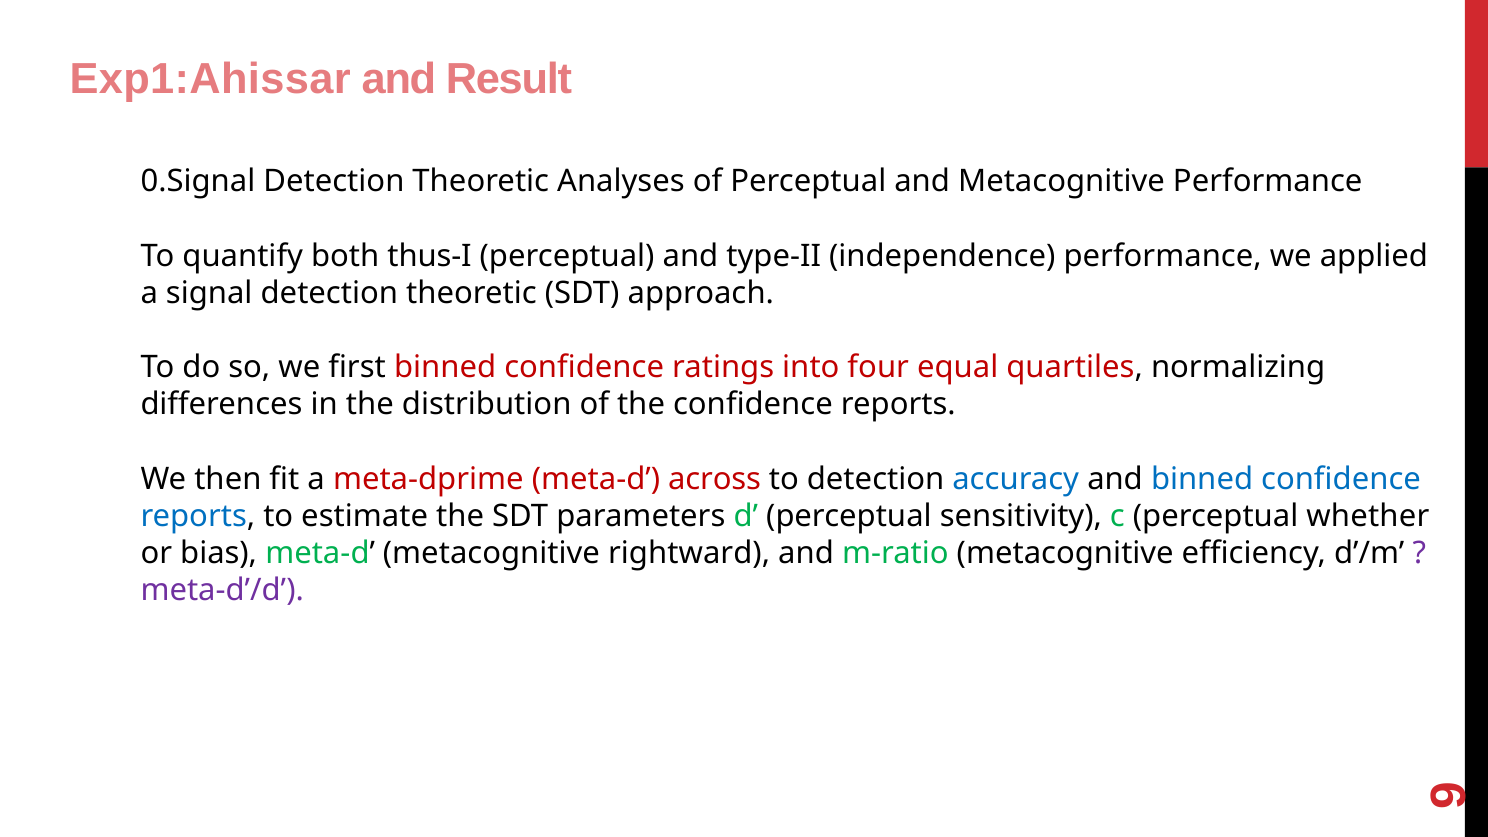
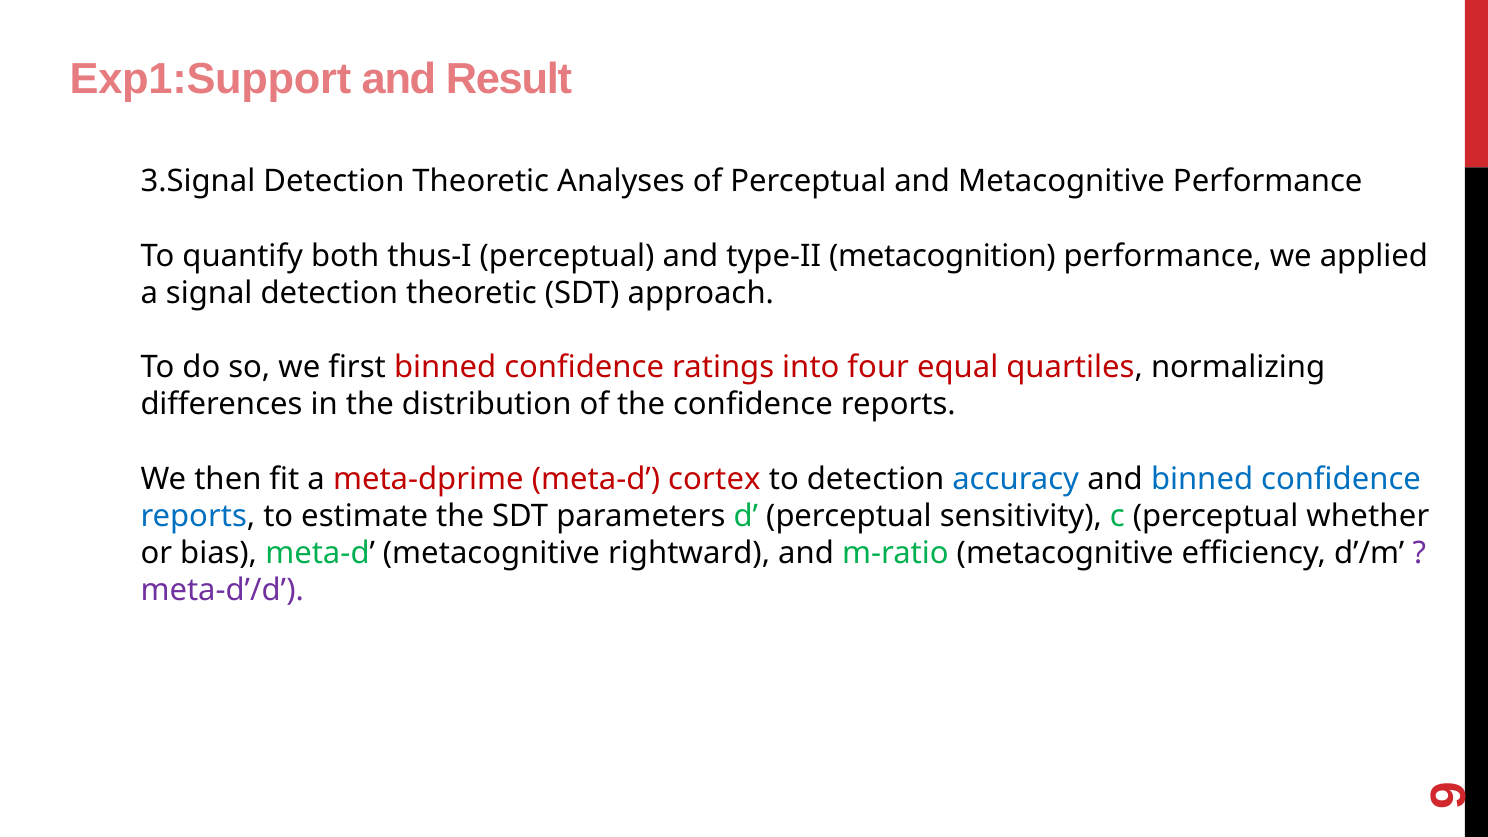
Exp1:Ahissar: Exp1:Ahissar -> Exp1:Support
0.Signal: 0.Signal -> 3.Signal
independence: independence -> metacognition
across: across -> cortex
